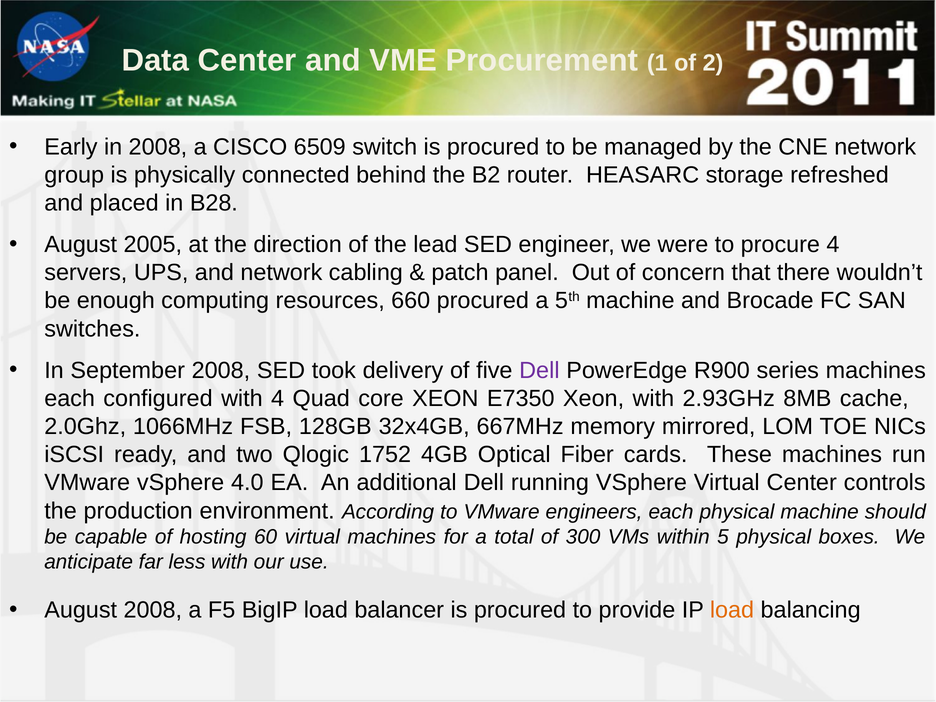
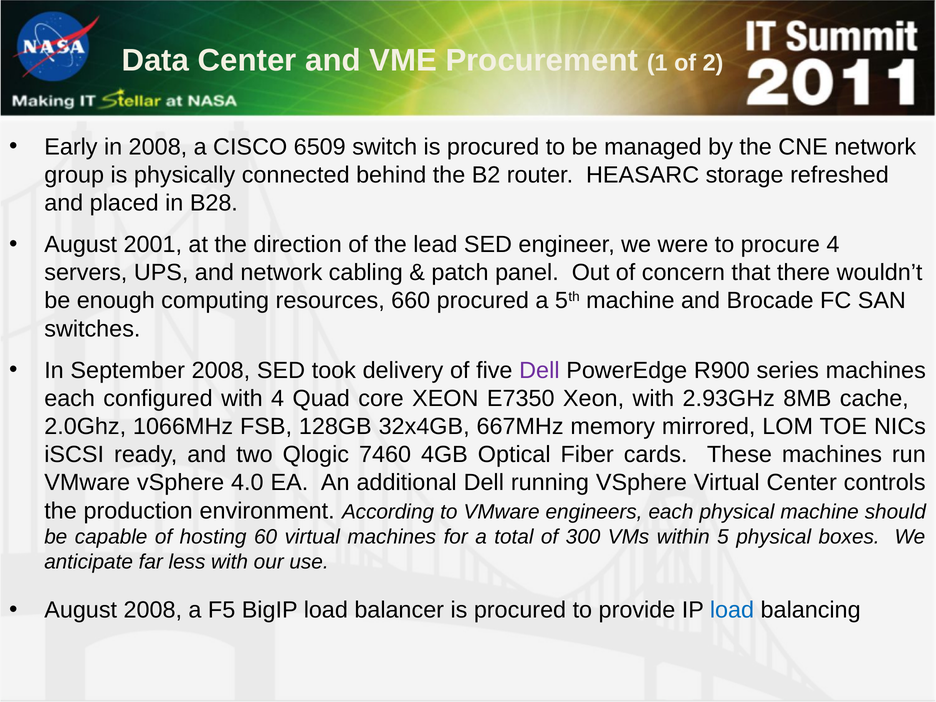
2005: 2005 -> 2001
1752: 1752 -> 7460
load at (732, 610) colour: orange -> blue
